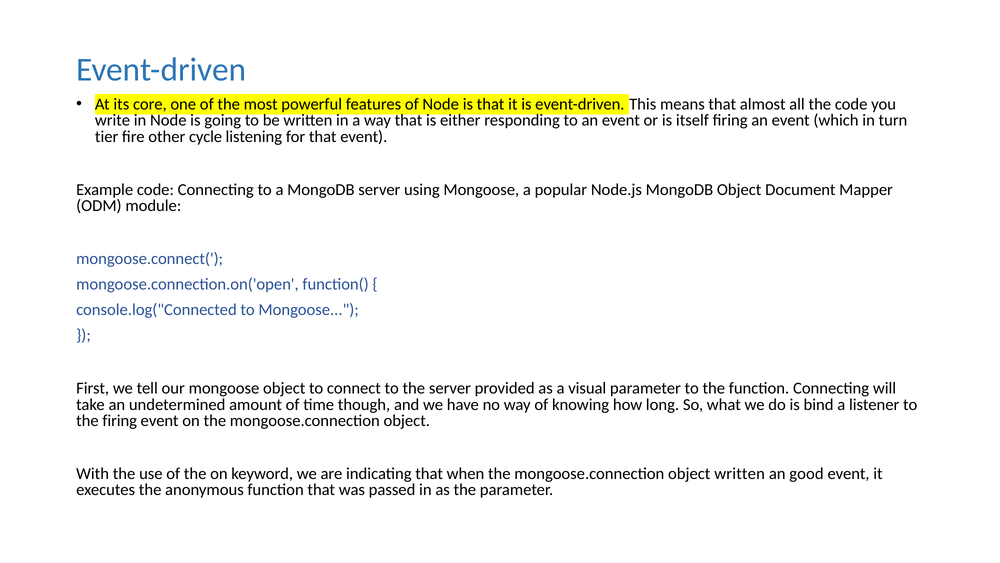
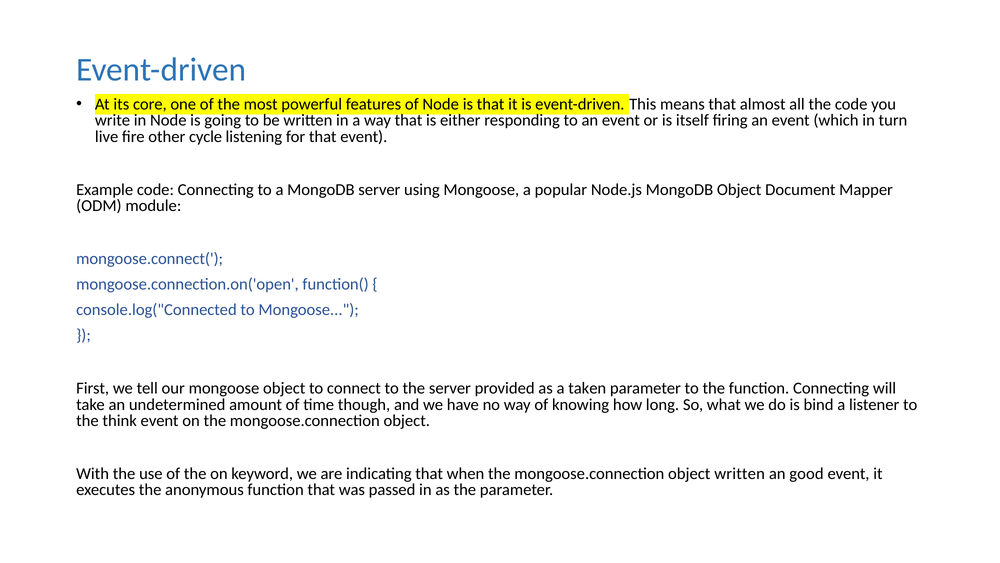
tier: tier -> live
visual: visual -> taken
the firing: firing -> think
